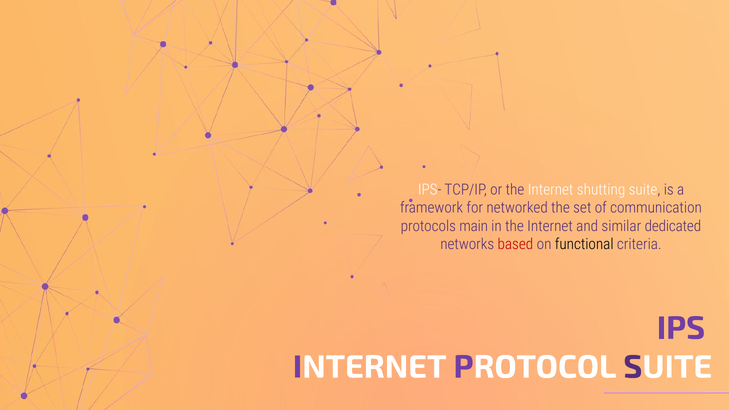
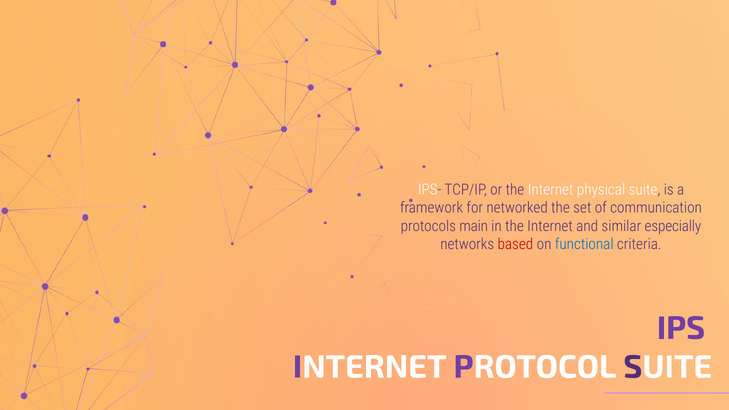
shutting: shutting -> physical
dedicated: dedicated -> especially
functional colour: black -> blue
